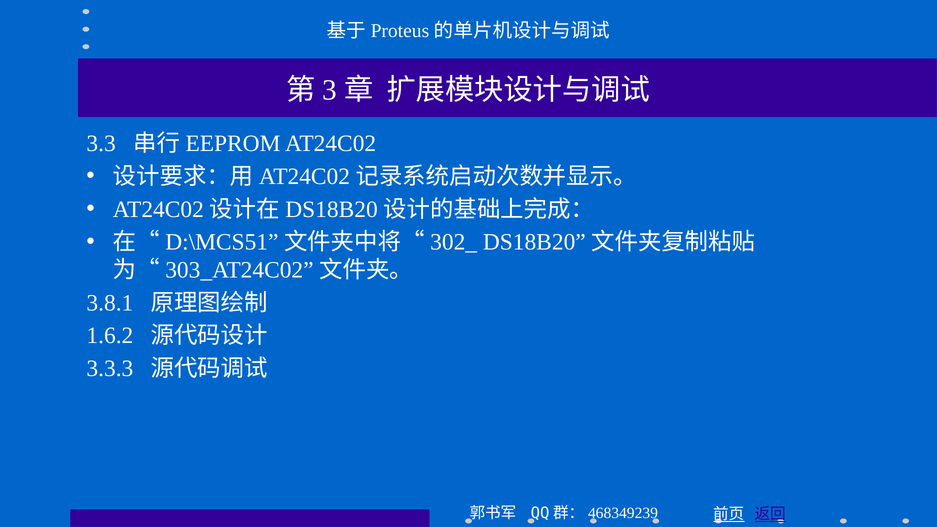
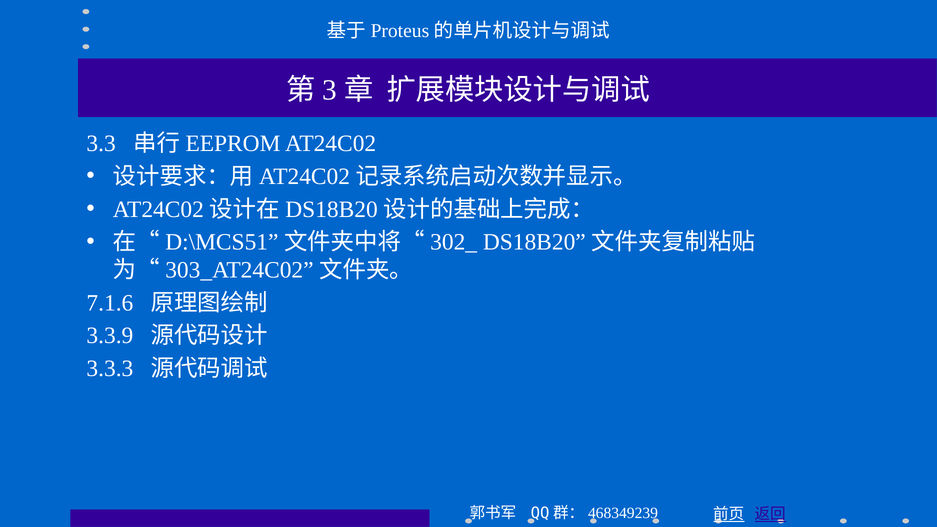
3.8.1: 3.8.1 -> 7.1.6
1.6.2: 1.6.2 -> 3.3.9
